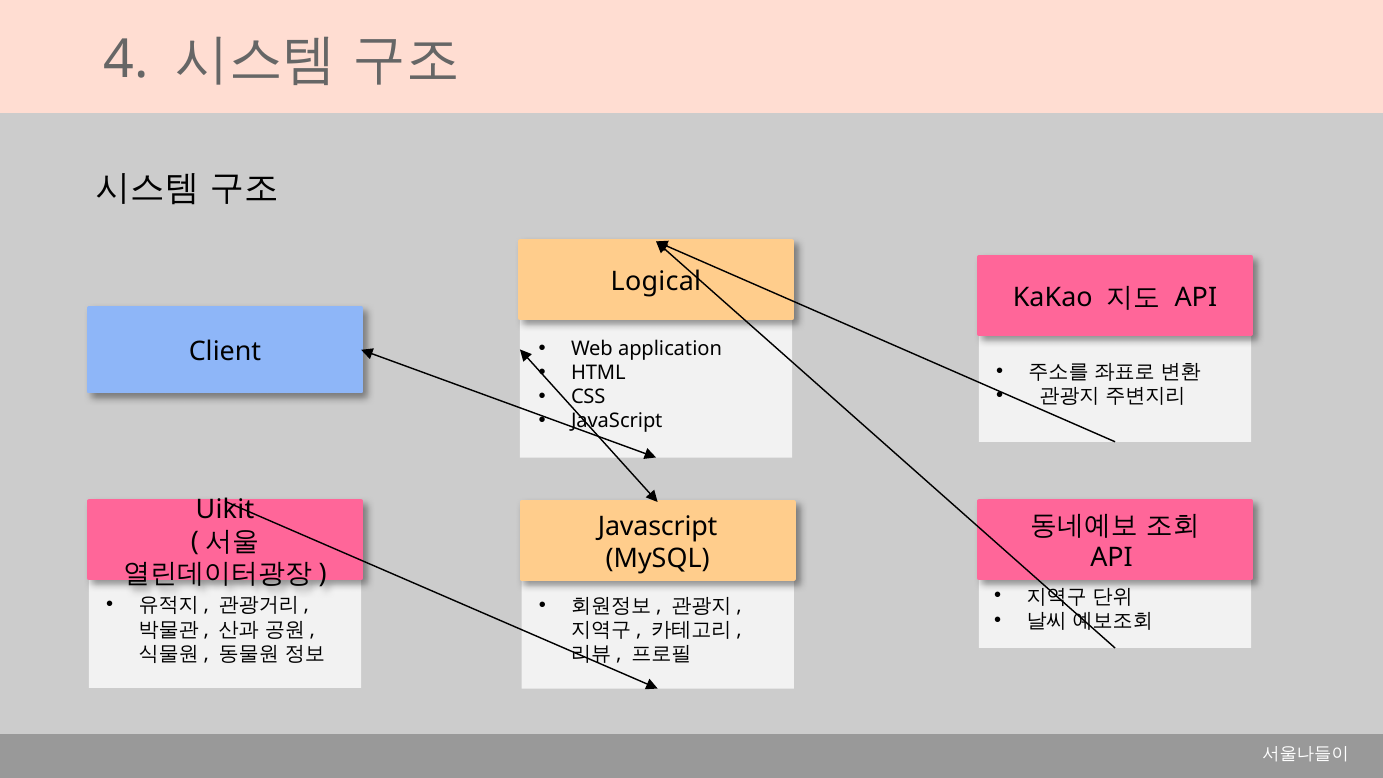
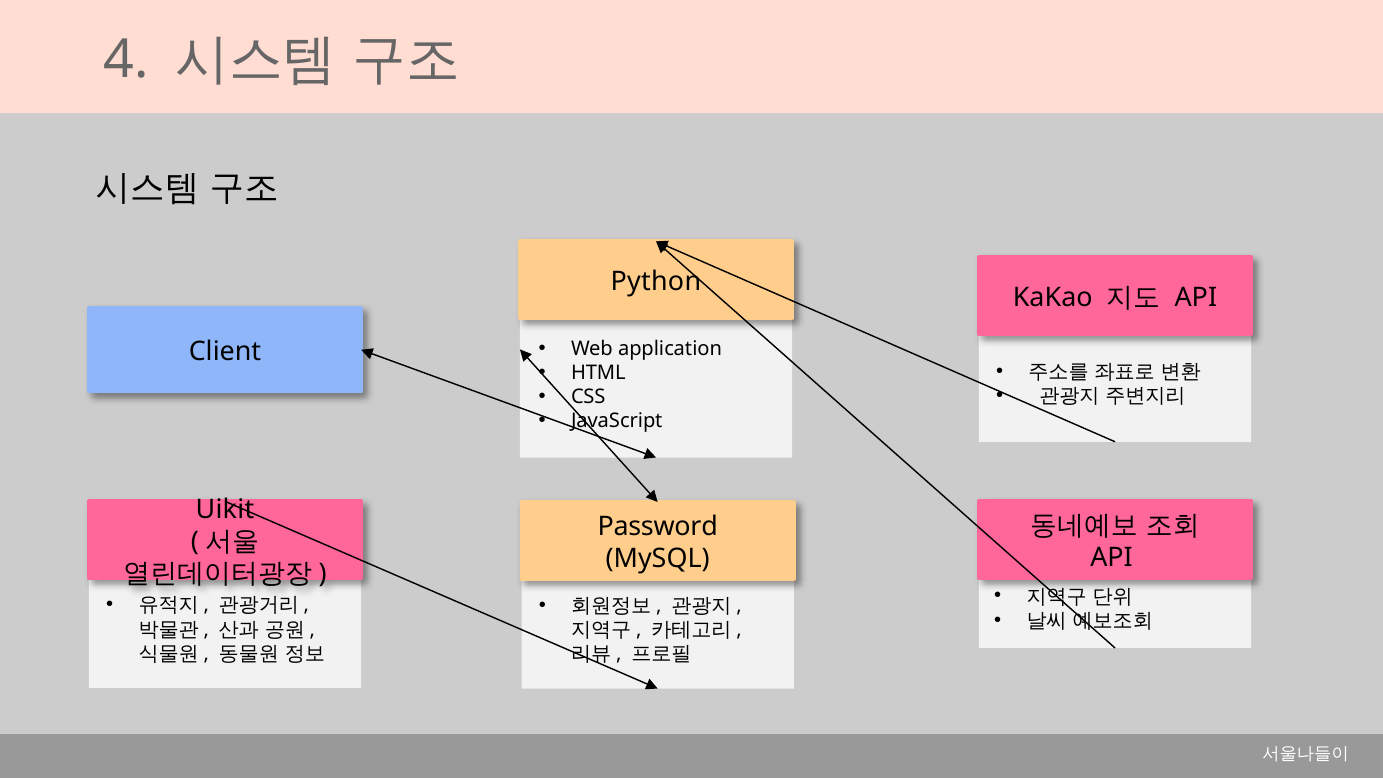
Logical: Logical -> Python
Javascript at (658, 526): Javascript -> Password
